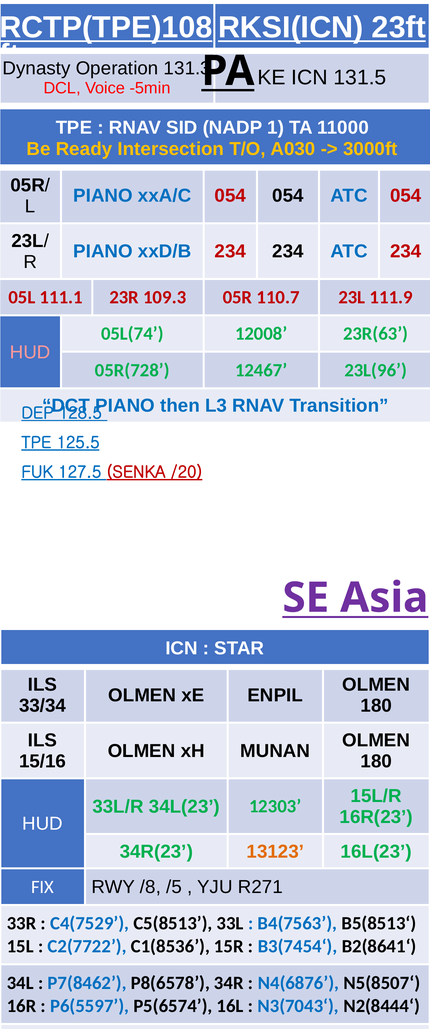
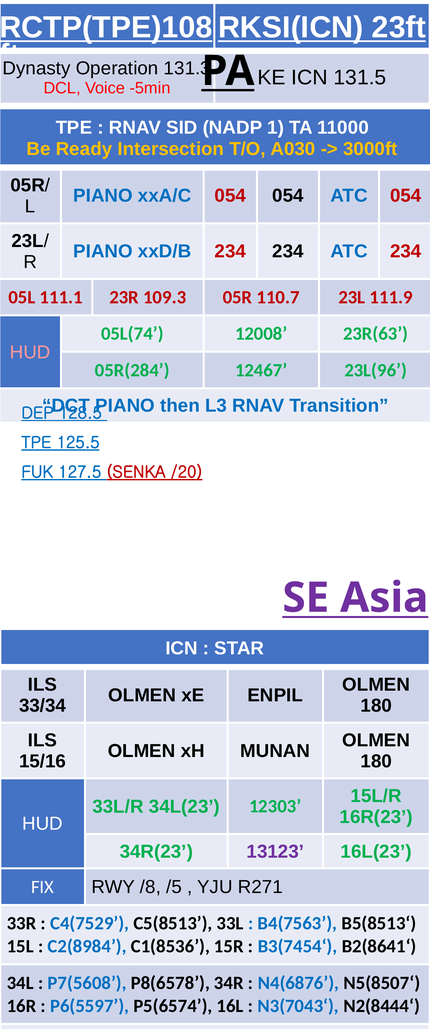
05R(728: 05R(728 -> 05R(284
13123 colour: orange -> purple
C2(7722: C2(7722 -> C2(8984
P7(8462: P7(8462 -> P7(5608
